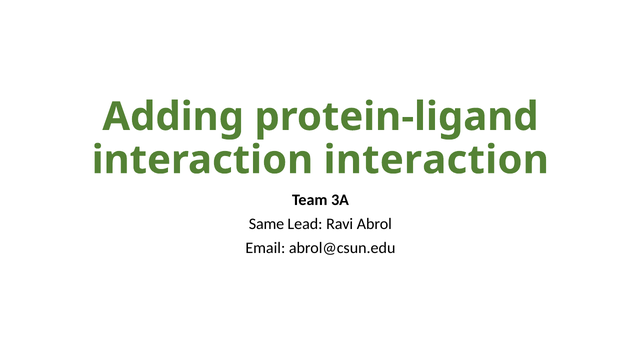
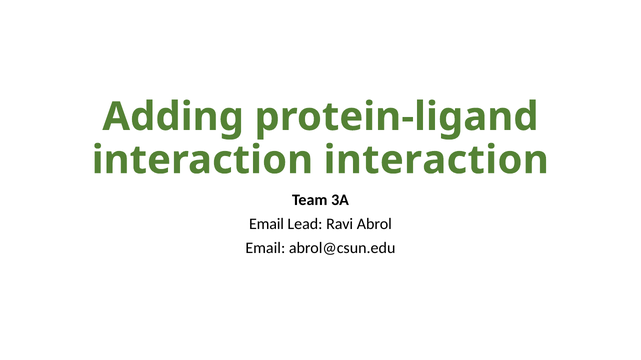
Same at (267, 224): Same -> Email
